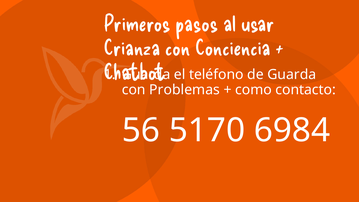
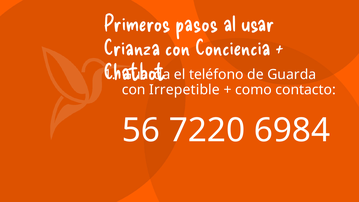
Problemas: Problemas -> Irrepetible
5170: 5170 -> 7220
